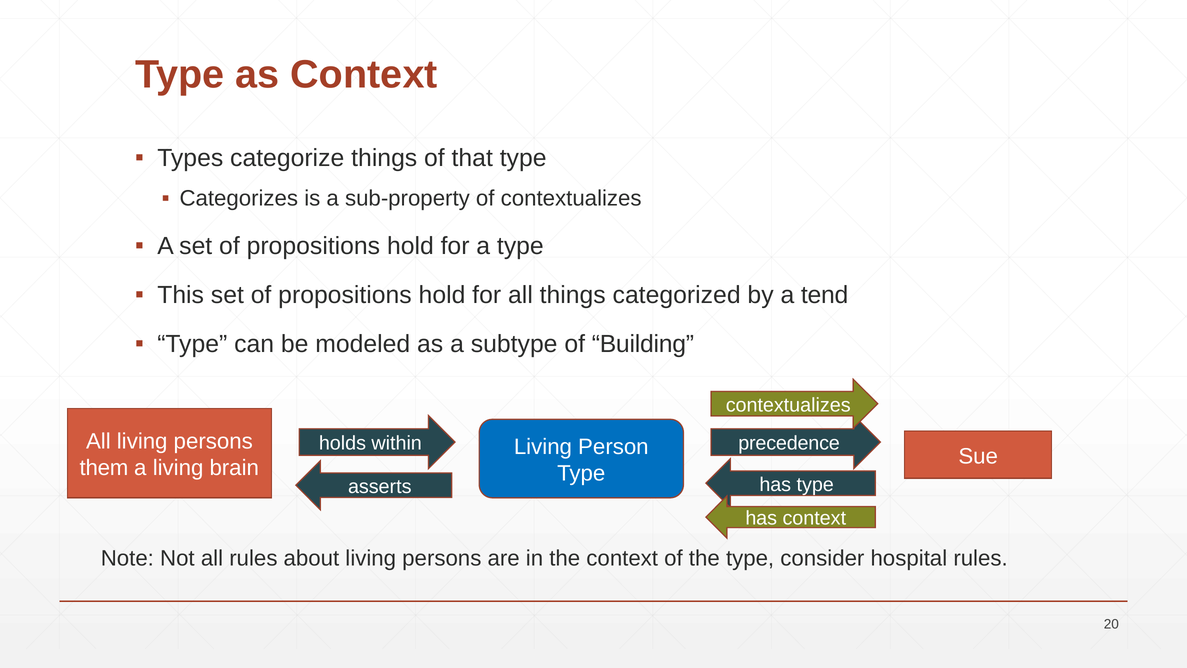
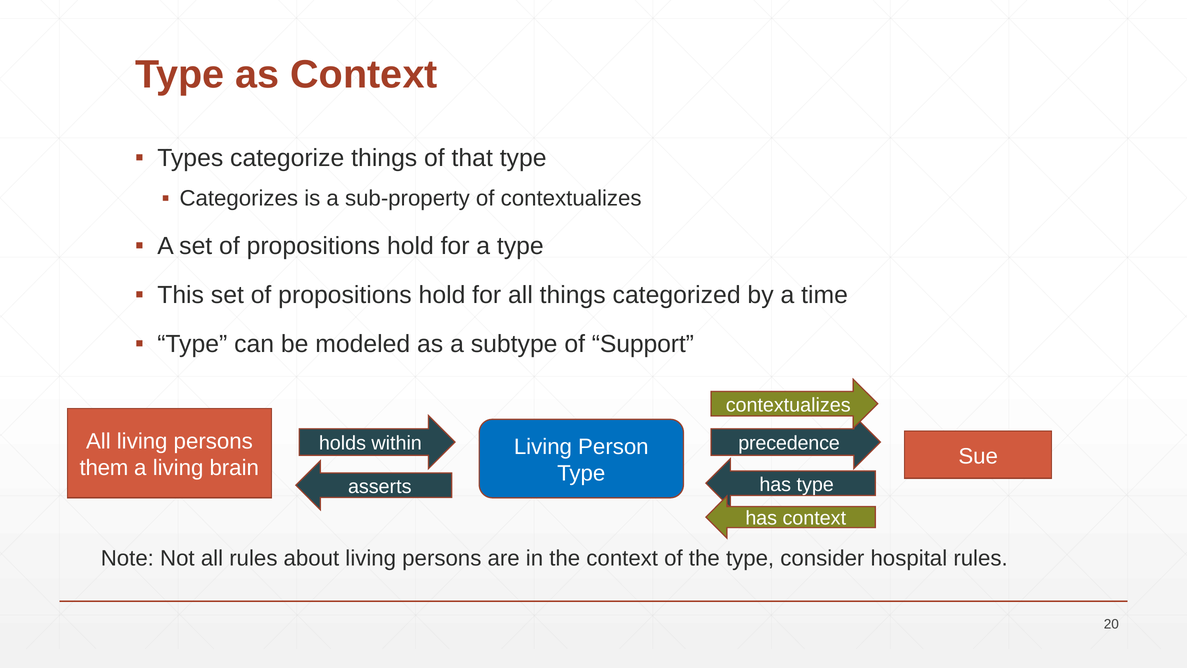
tend: tend -> time
Building: Building -> Support
